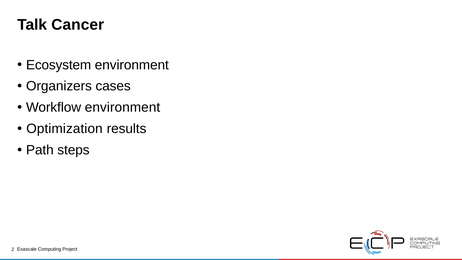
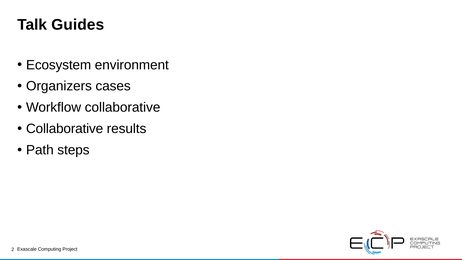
Cancer: Cancer -> Guides
Workflow environment: environment -> collaborative
Optimization at (64, 129): Optimization -> Collaborative
